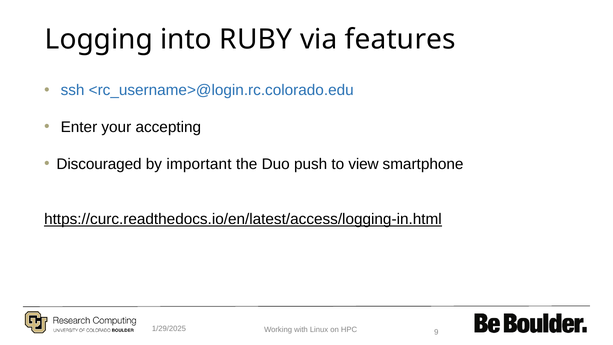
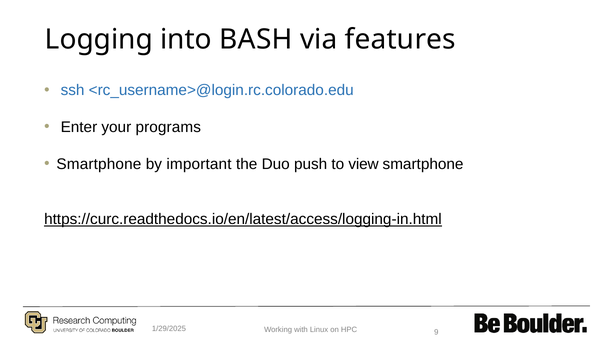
RUBY: RUBY -> BASH
accepting: accepting -> programs
Discouraged at (99, 164): Discouraged -> Smartphone
